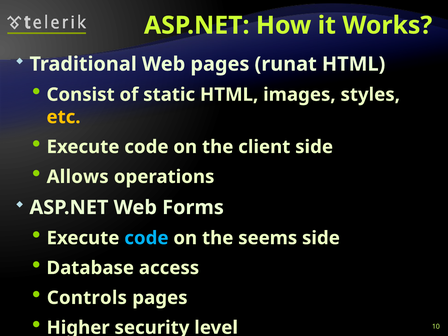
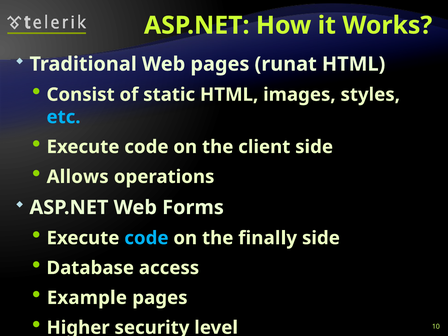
etc colour: yellow -> light blue
seems: seems -> finally
Controls: Controls -> Example
